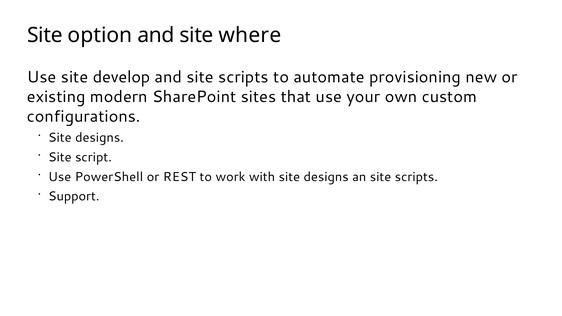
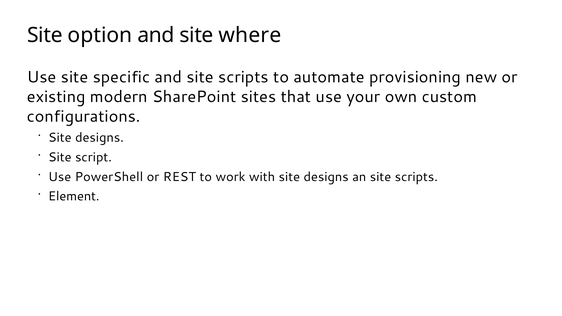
develop: develop -> specific
Support: Support -> Element
